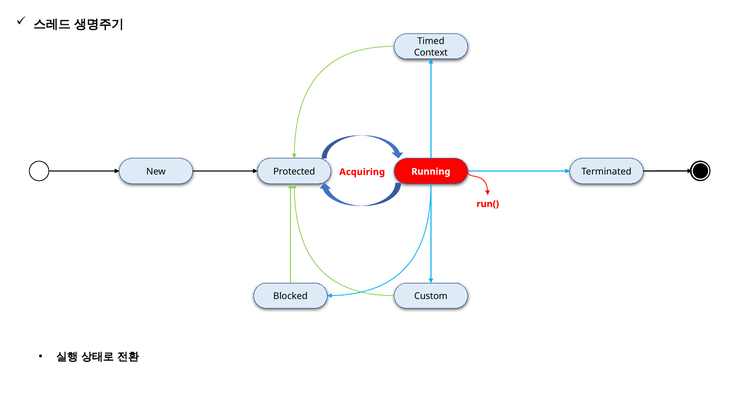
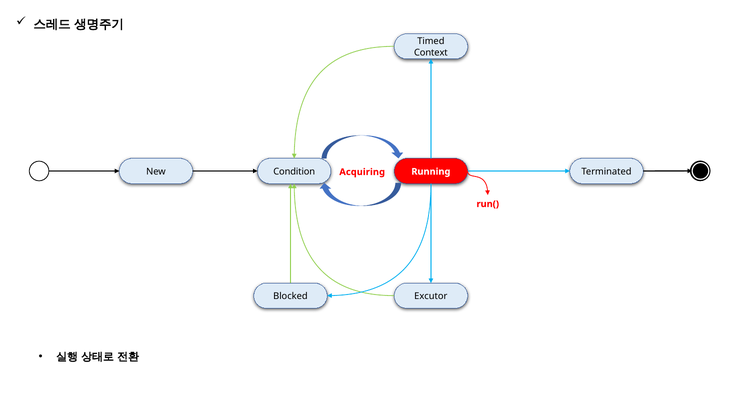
Protected: Protected -> Condition
Custom: Custom -> Excutor
